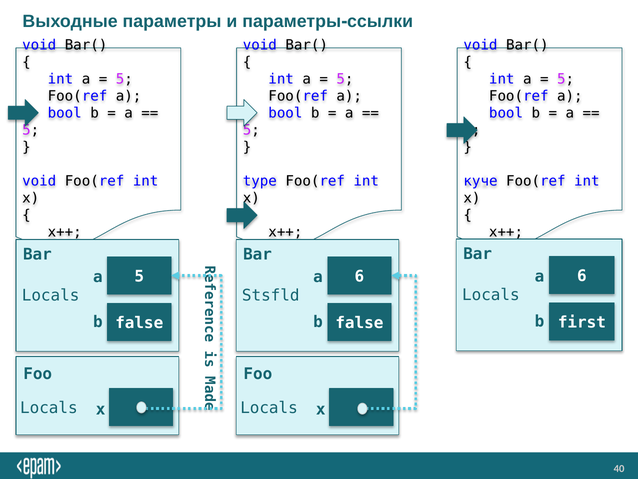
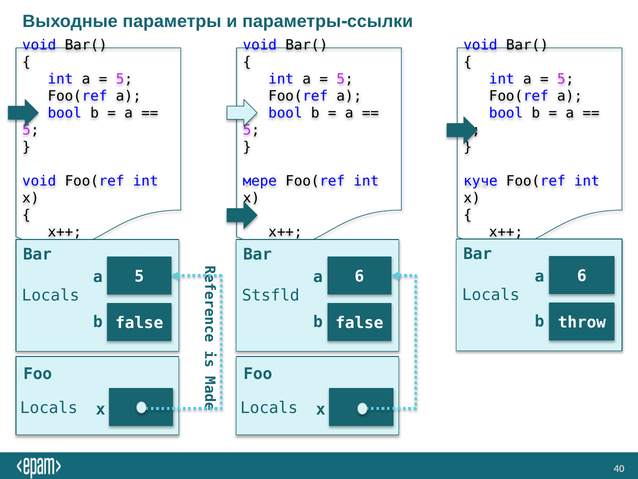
type: type -> мере
first: first -> throw
